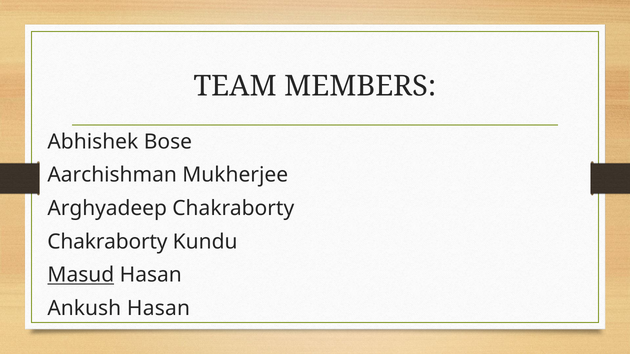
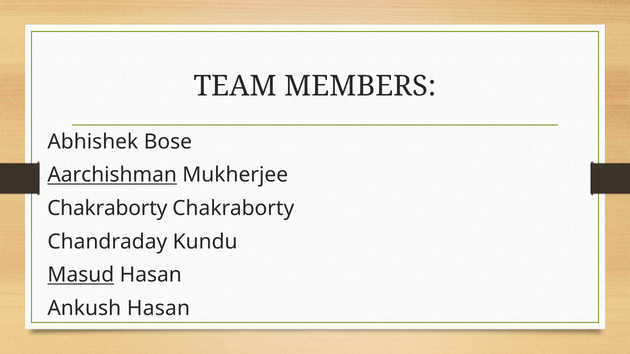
Aarchishman underline: none -> present
Arghyadeep at (107, 209): Arghyadeep -> Chakraborty
Chakraborty at (107, 242): Chakraborty -> Chandraday
